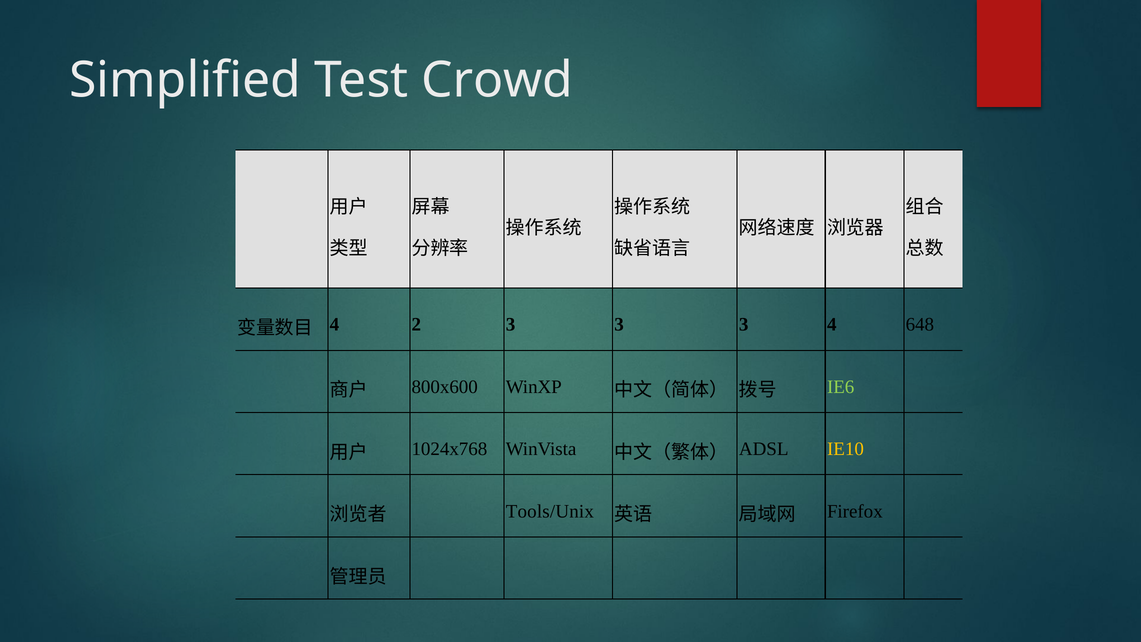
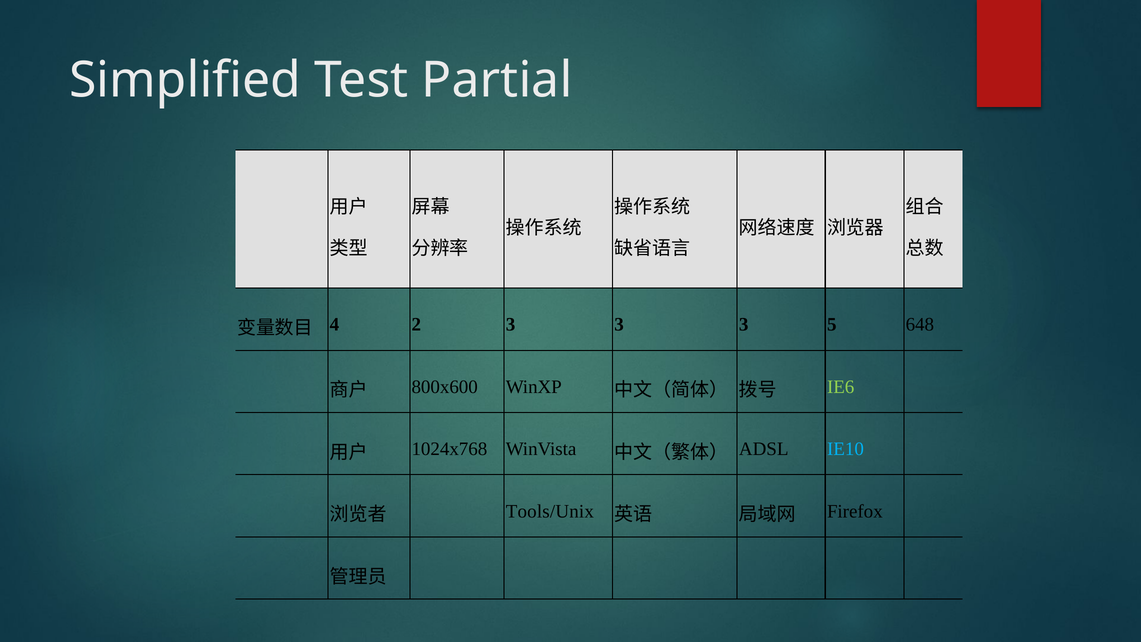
Crowd: Crowd -> Partial
3 4: 4 -> 5
IE10 colour: yellow -> light blue
